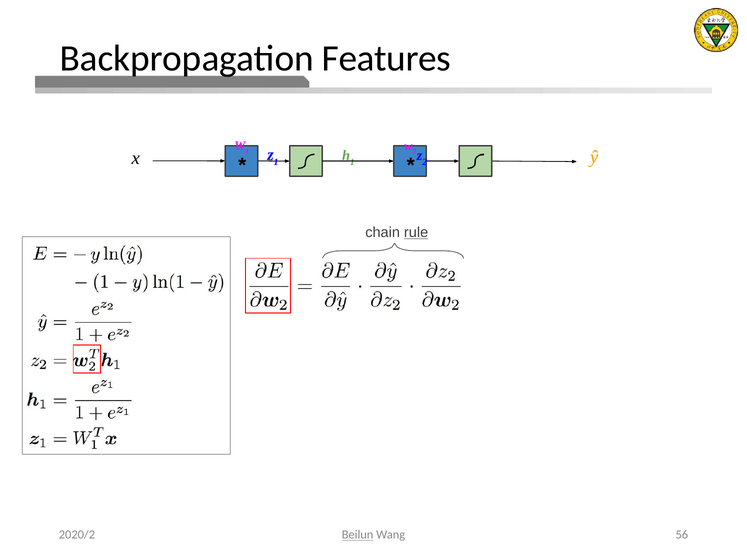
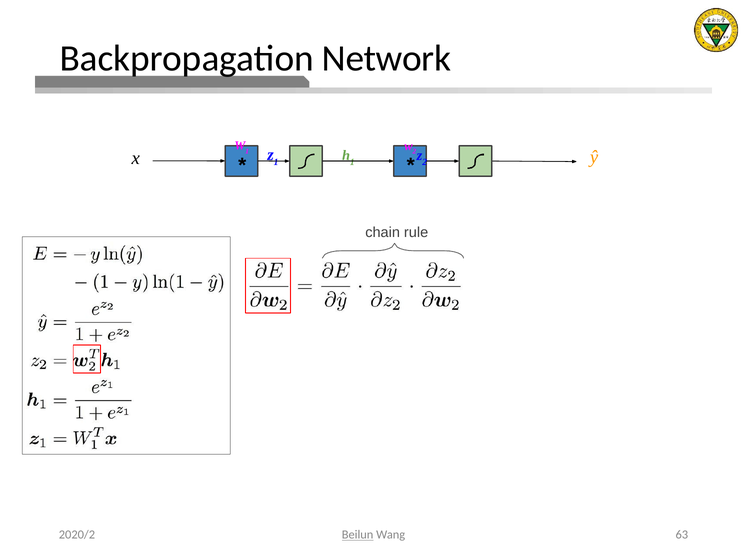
Features: Features -> Network
rule underline: present -> none
56: 56 -> 63
